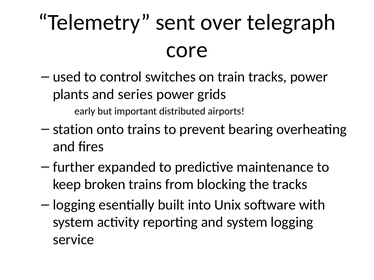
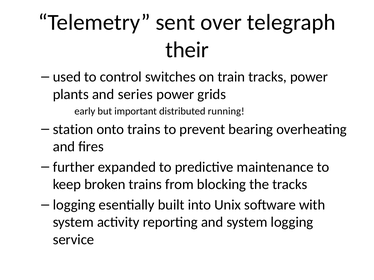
core: core -> their
airports: airports -> running
